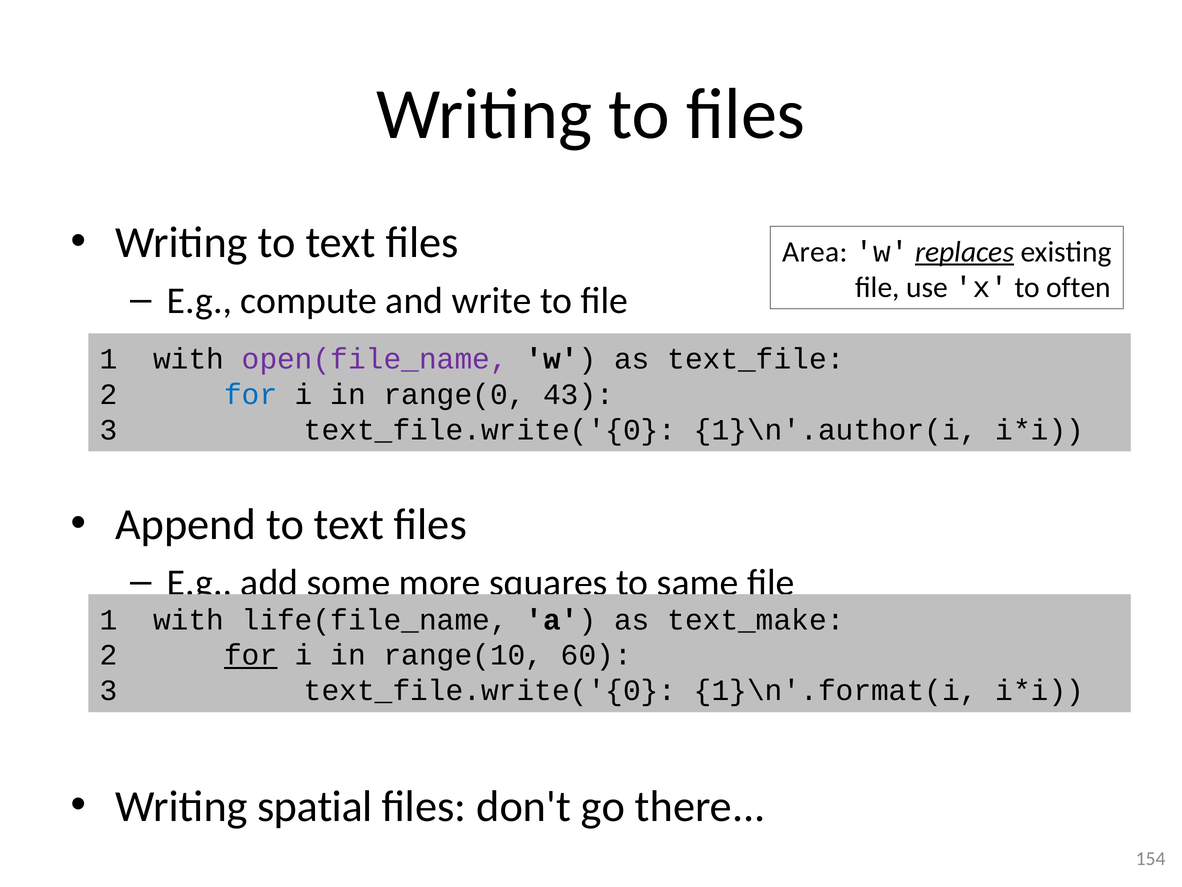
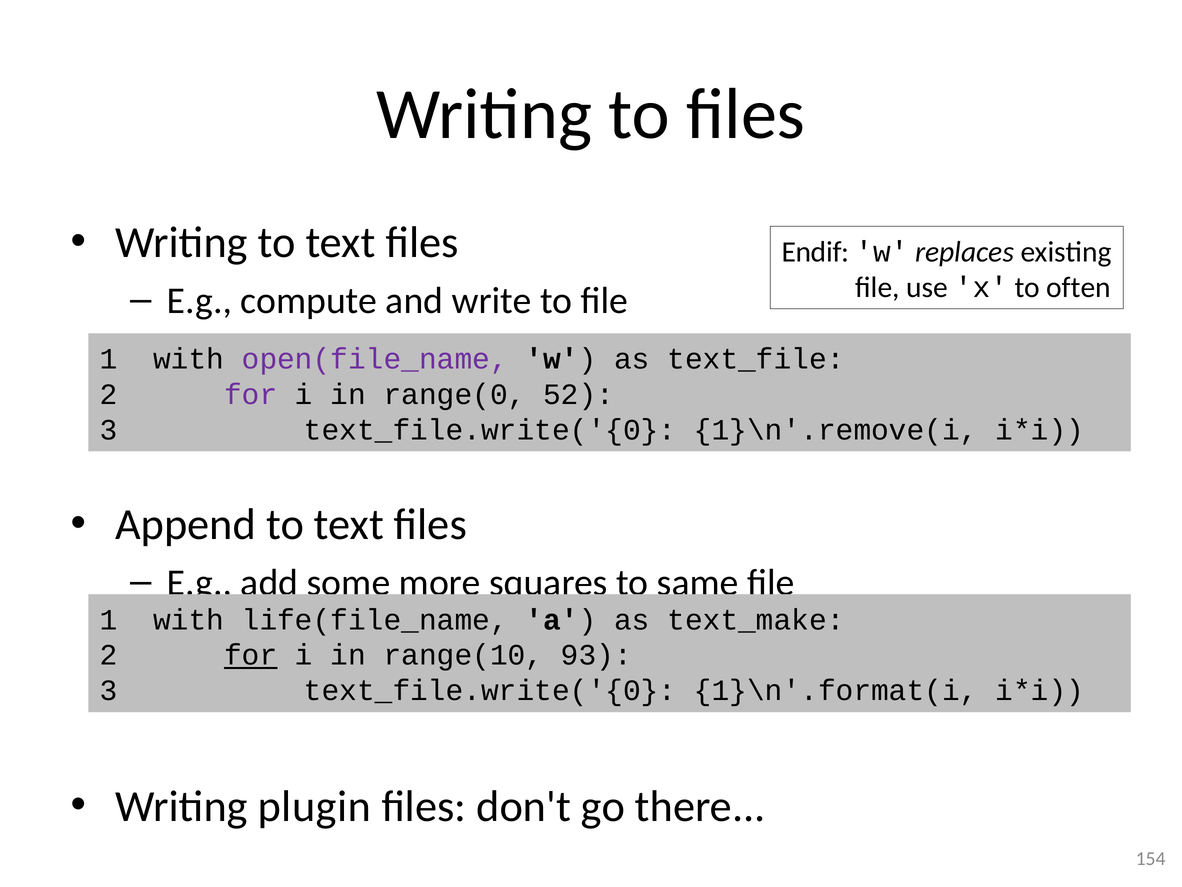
Area: Area -> Endif
replaces underline: present -> none
for at (251, 394) colour: blue -> purple
43: 43 -> 52
1}\n'.author(i: 1}\n'.author(i -> 1}\n'.remove(i
60: 60 -> 93
spatial: spatial -> plugin
